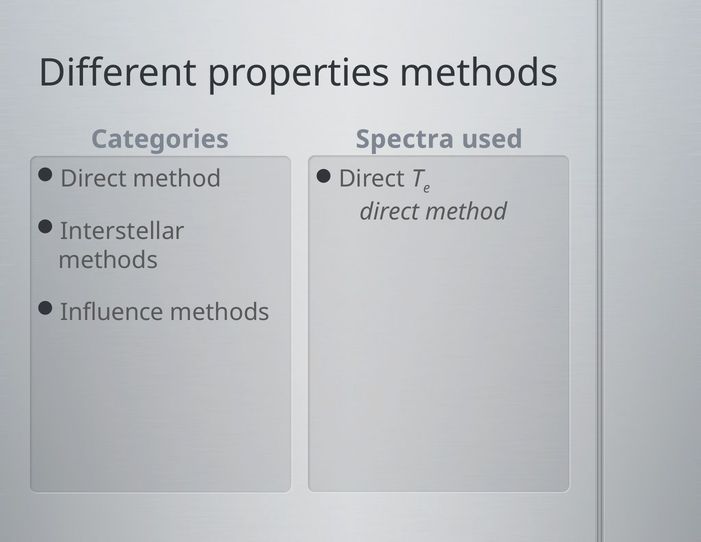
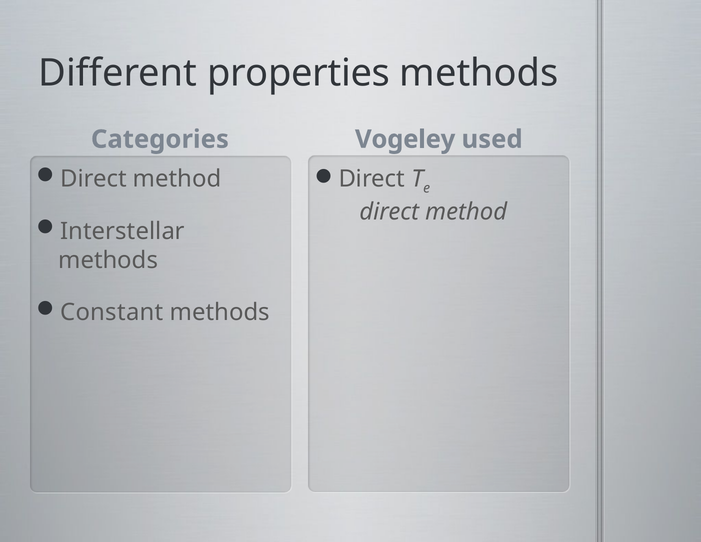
Spectra: Spectra -> Vogeley
Influence: Influence -> Constant
